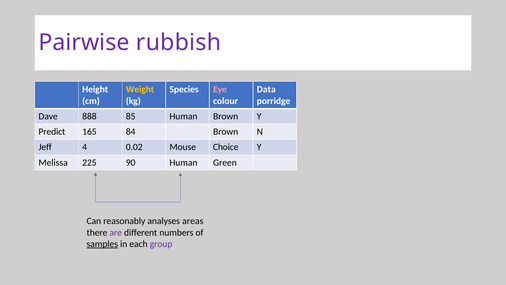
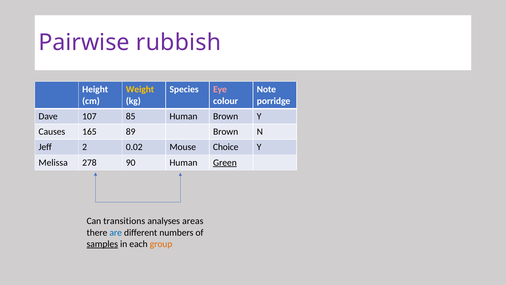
Data: Data -> Note
888: 888 -> 107
Predict: Predict -> Causes
84: 84 -> 89
4: 4 -> 2
225: 225 -> 278
Green underline: none -> present
reasonably: reasonably -> transitions
are colour: purple -> blue
group colour: purple -> orange
